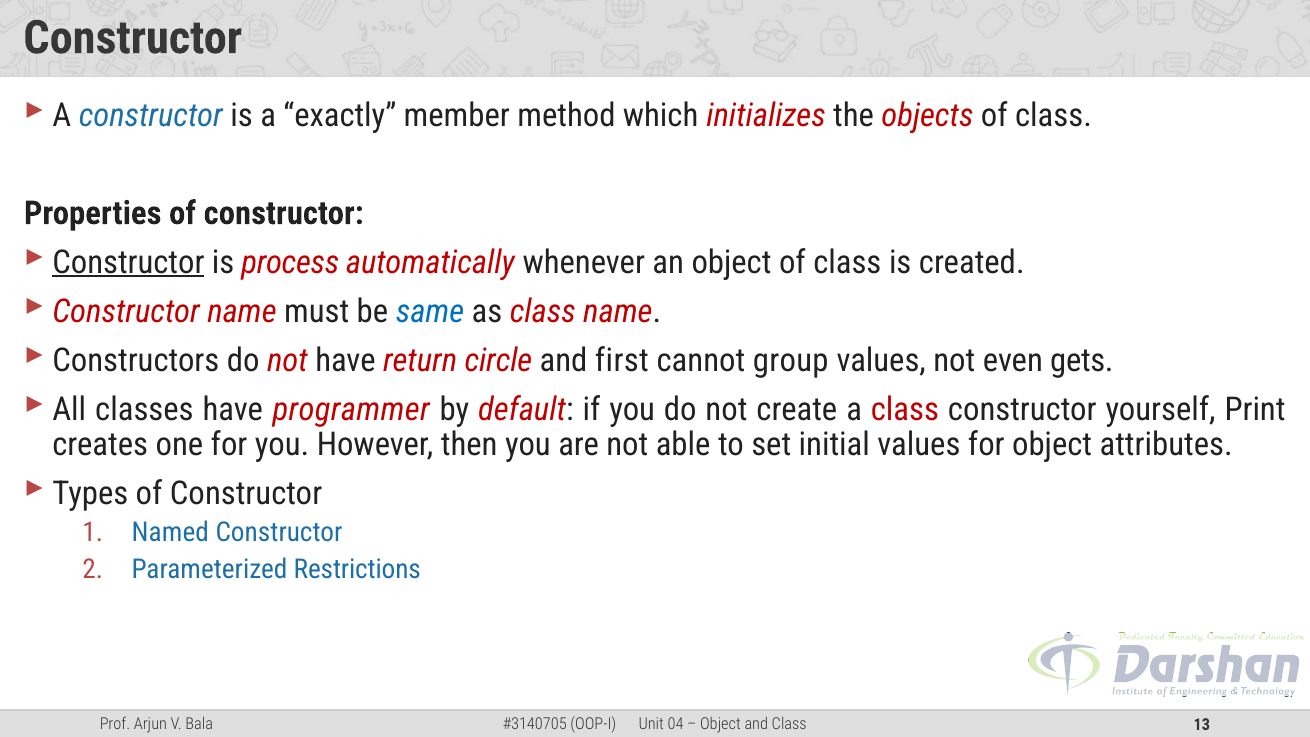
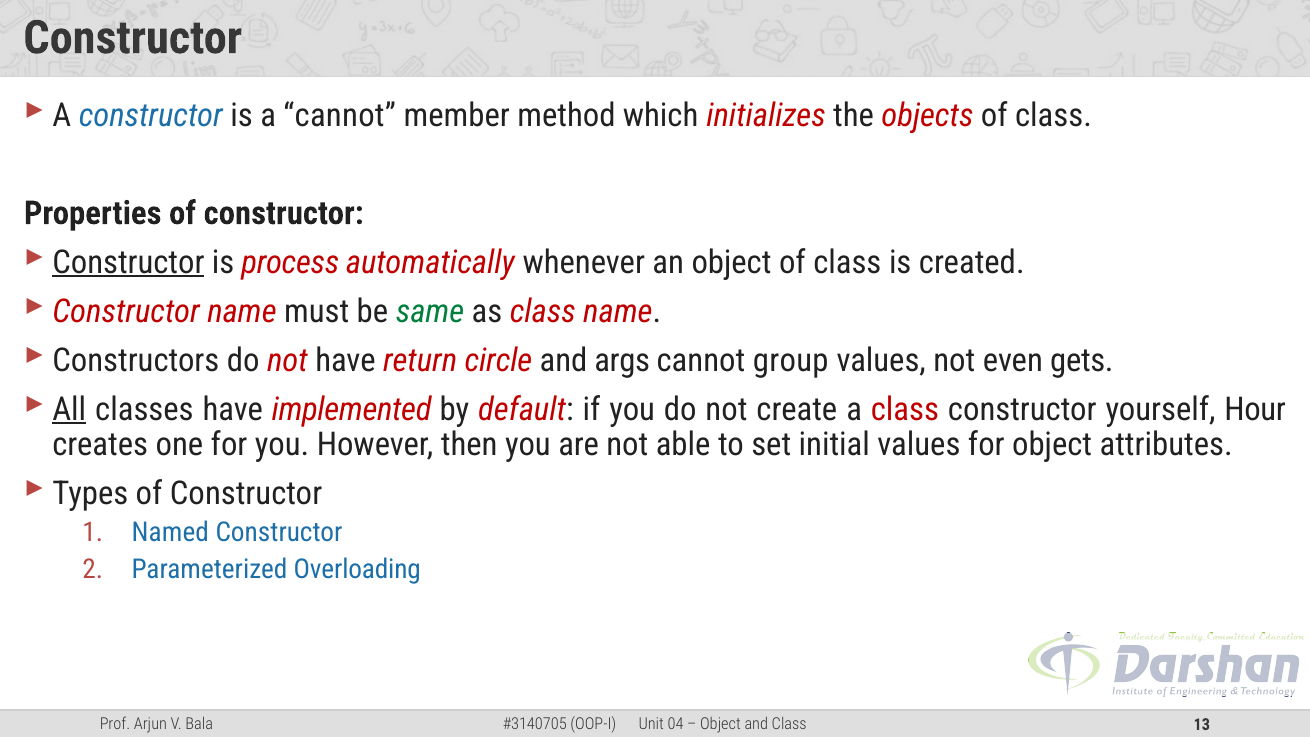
a exactly: exactly -> cannot
same colour: blue -> green
first: first -> args
All underline: none -> present
programmer: programmer -> implemented
Print: Print -> Hour
Restrictions: Restrictions -> Overloading
